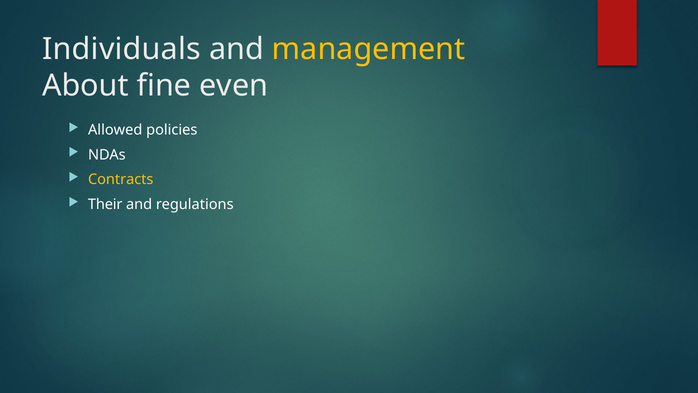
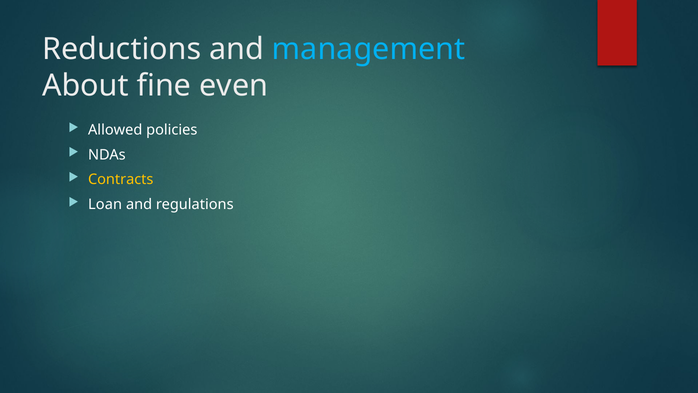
Individuals: Individuals -> Reductions
management colour: yellow -> light blue
Their: Their -> Loan
